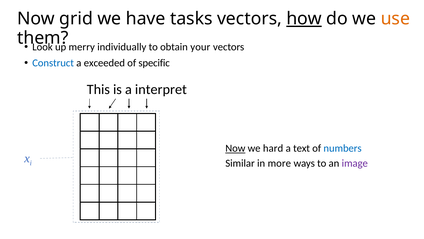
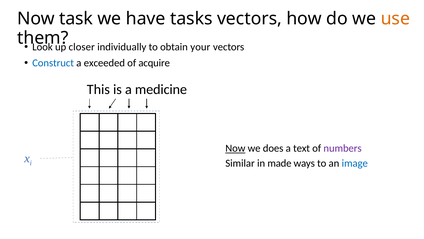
grid: grid -> task
how underline: present -> none
merry: merry -> closer
specific: specific -> acquire
interpret: interpret -> medicine
hard: hard -> does
numbers colour: blue -> purple
more: more -> made
image colour: purple -> blue
